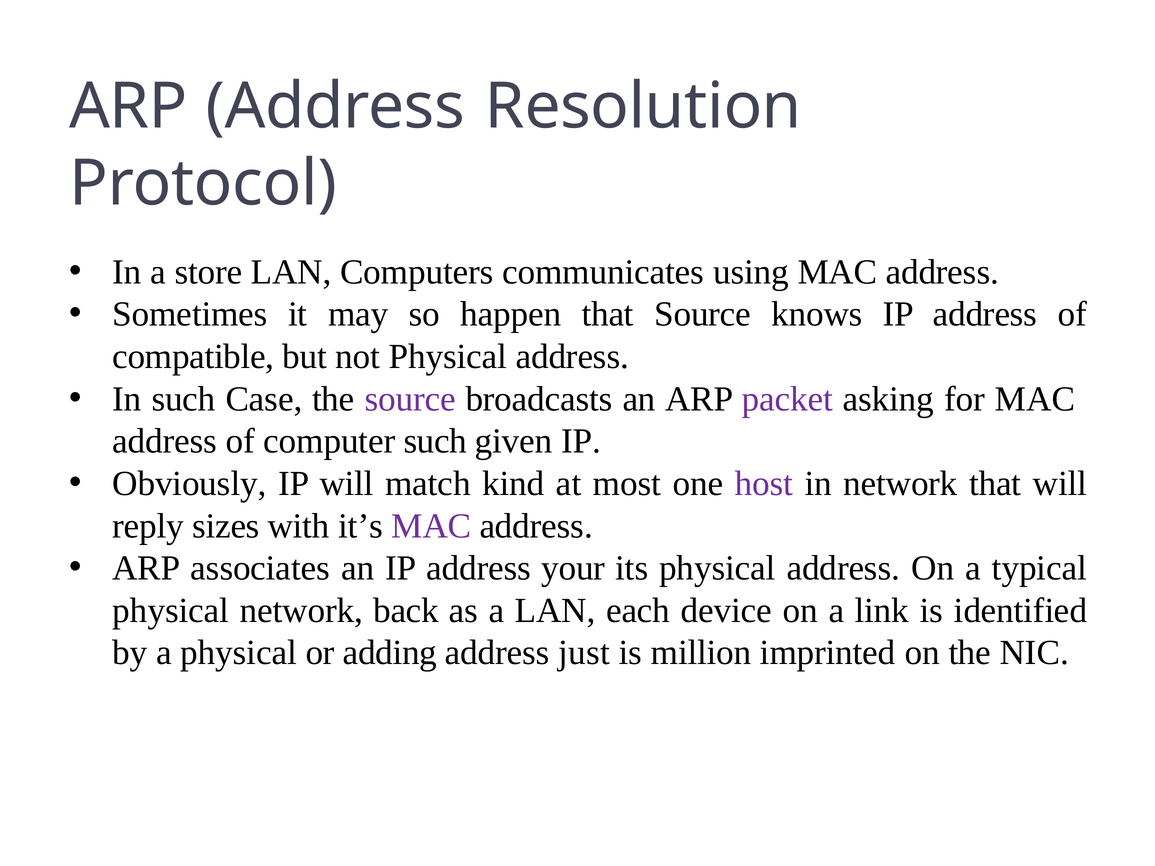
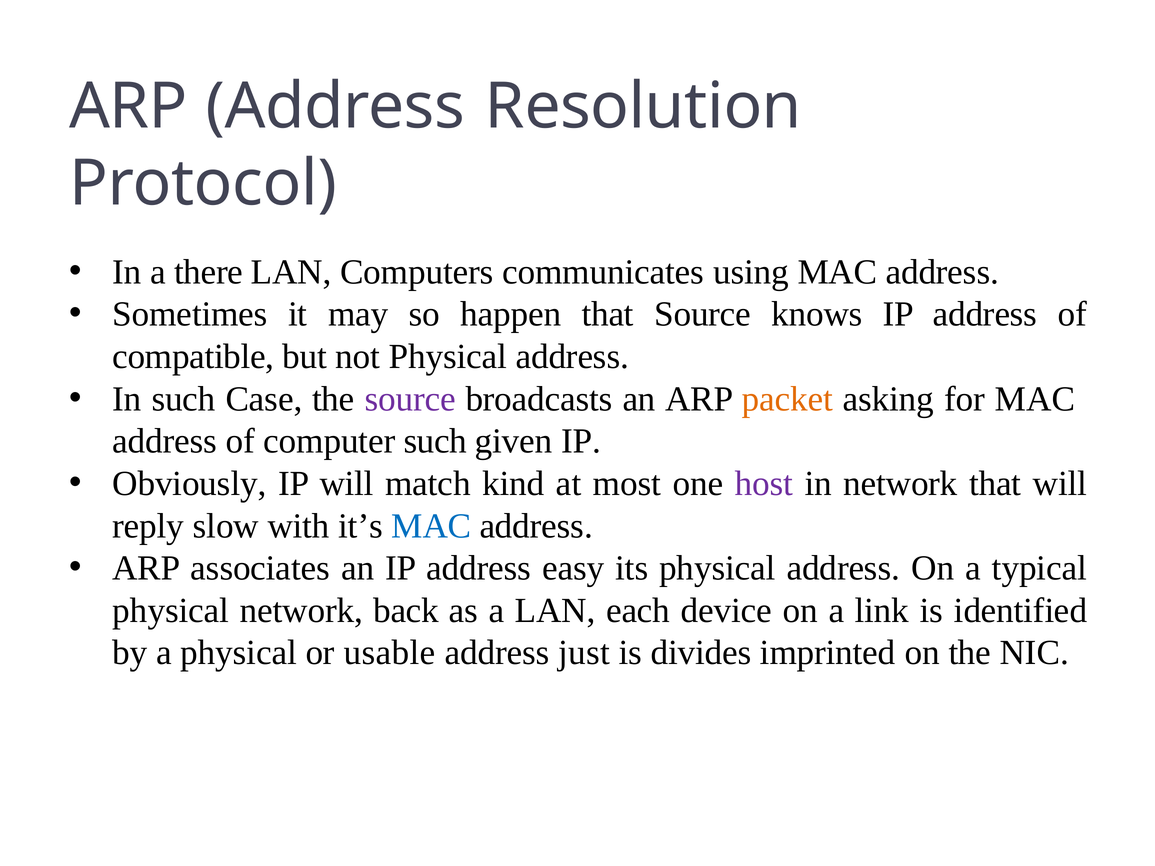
store: store -> there
packet colour: purple -> orange
sizes: sizes -> slow
MAC at (431, 526) colour: purple -> blue
your: your -> easy
adding: adding -> usable
million: million -> divides
